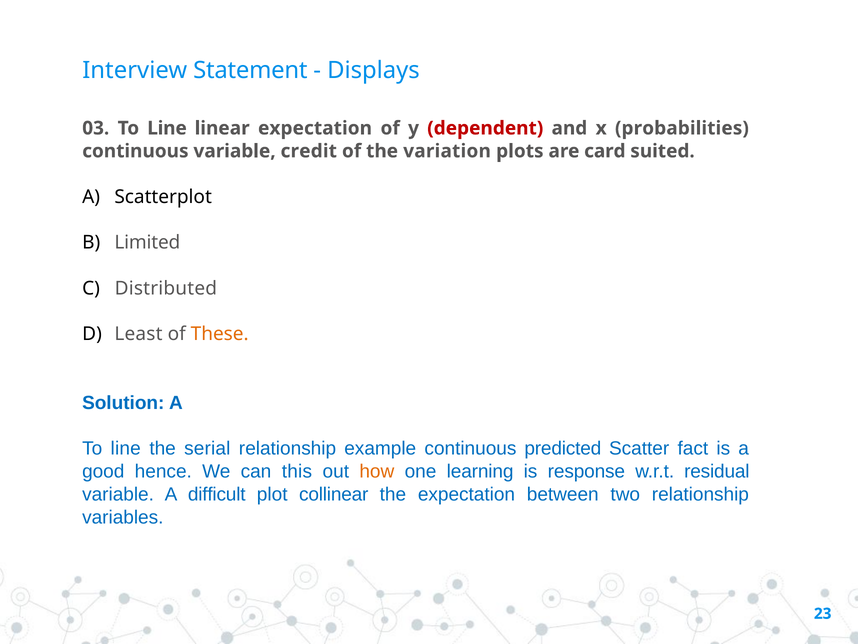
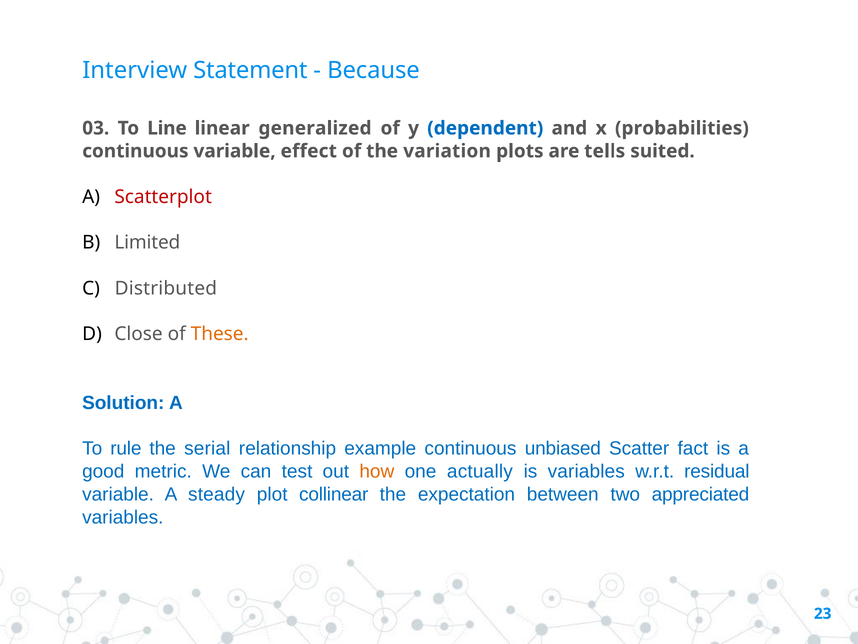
Displays: Displays -> Because
linear expectation: expectation -> generalized
dependent colour: red -> blue
credit: credit -> effect
card: card -> tells
Scatterplot colour: black -> red
Least: Least -> Close
line at (126, 448): line -> rule
predicted: predicted -> unbiased
hence: hence -> metric
this: this -> test
learning: learning -> actually
is response: response -> variables
difficult: difficult -> steady
two relationship: relationship -> appreciated
